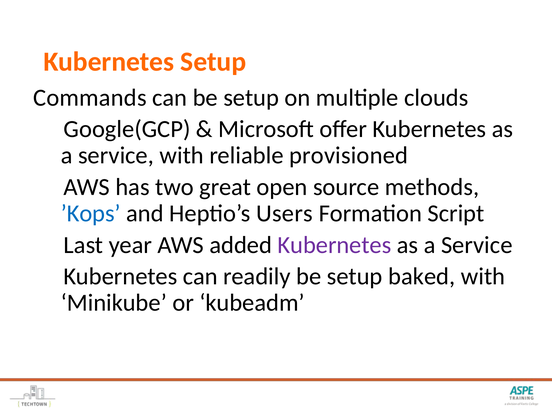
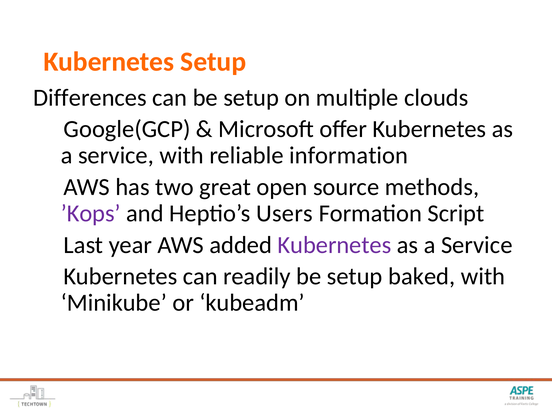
Commands: Commands -> Differences
provisioned: provisioned -> information
’Kops colour: blue -> purple
